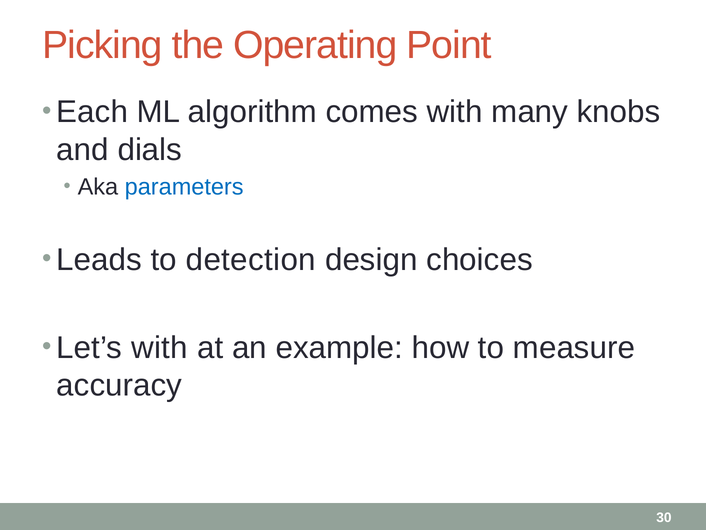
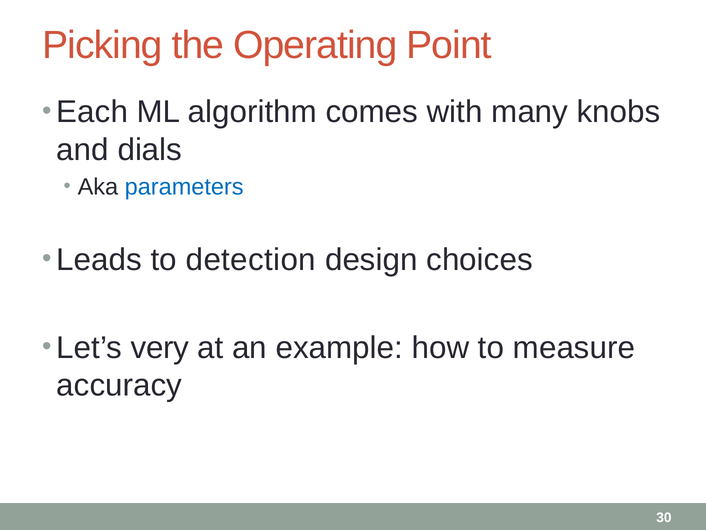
Let’s with: with -> very
